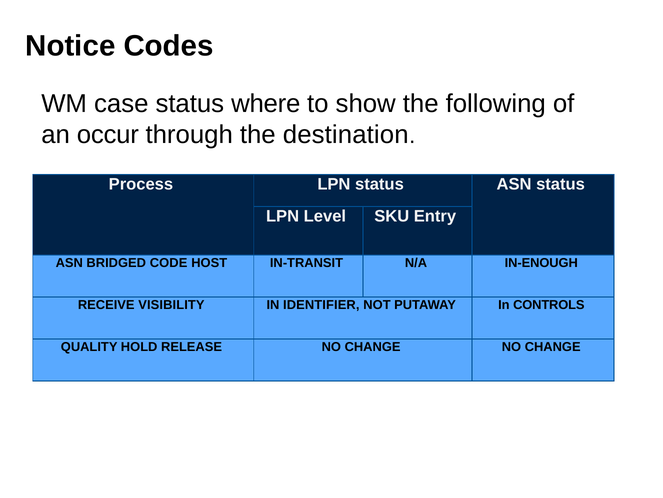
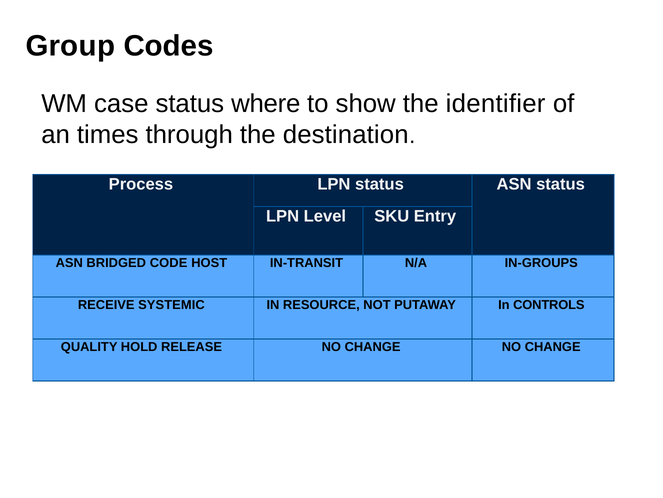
Notice: Notice -> Group
following: following -> identifier
occur: occur -> times
IN-ENOUGH: IN-ENOUGH -> IN-GROUPS
VISIBILITY: VISIBILITY -> SYSTEMIC
IDENTIFIER: IDENTIFIER -> RESOURCE
